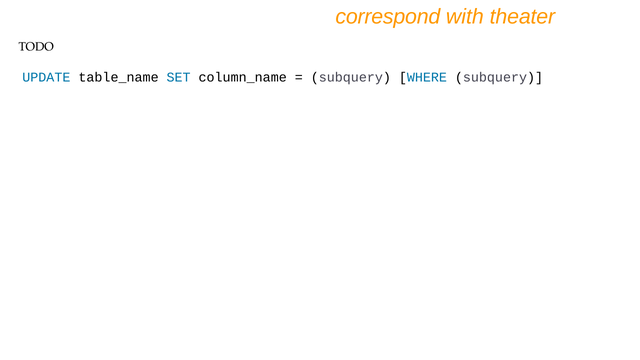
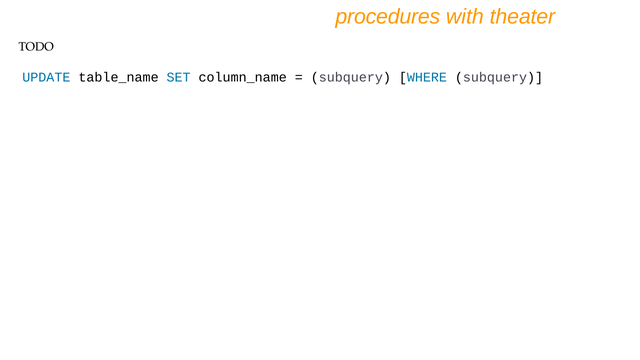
correspond: correspond -> procedures
